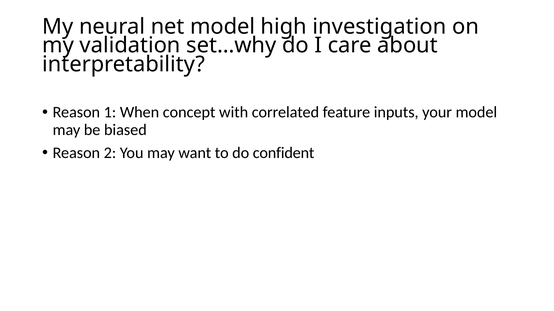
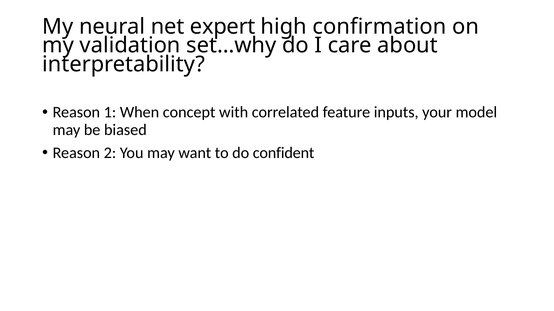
net model: model -> expert
investigation: investigation -> confirmation
